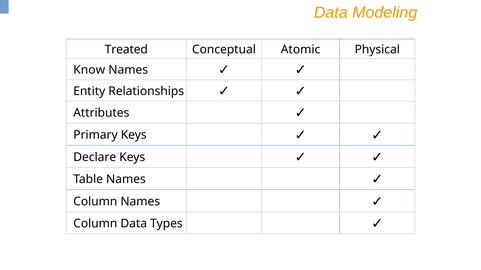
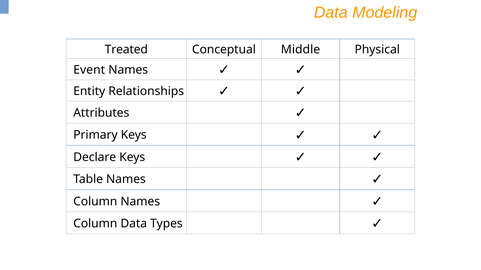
Atomic: Atomic -> Middle
Know: Know -> Event
